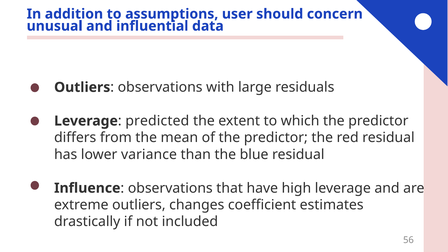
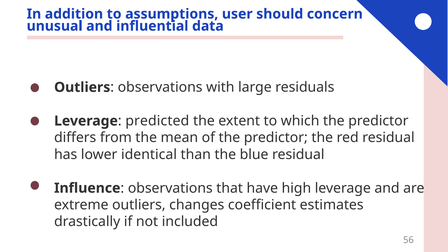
variance: variance -> identical
